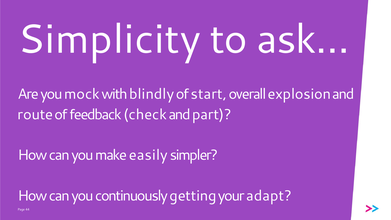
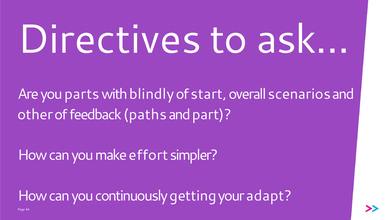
Simplicity: Simplicity -> Directives
mock: mock -> parts
explosion: explosion -> scenarios
route: route -> other
check: check -> paths
easily: easily -> effort
